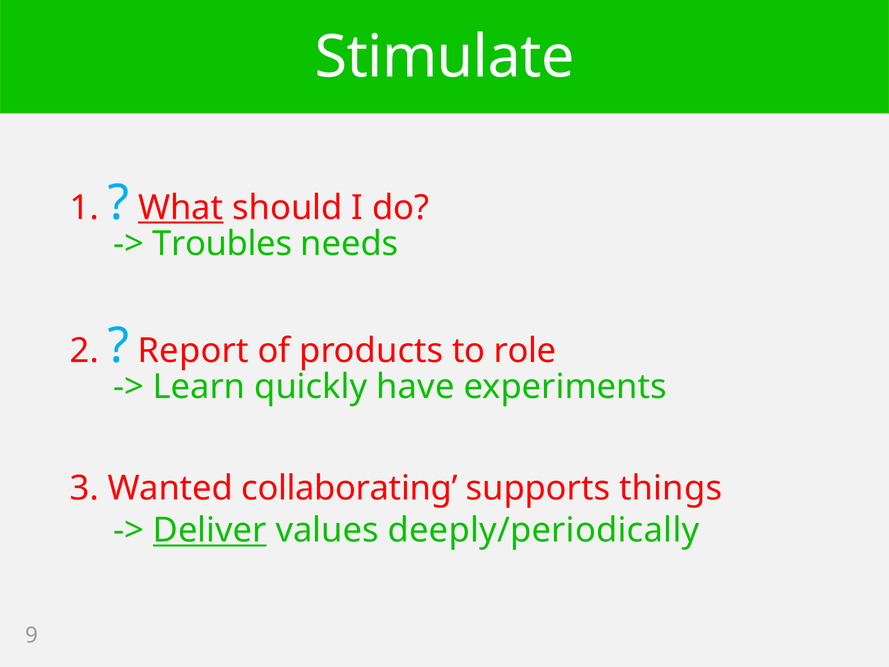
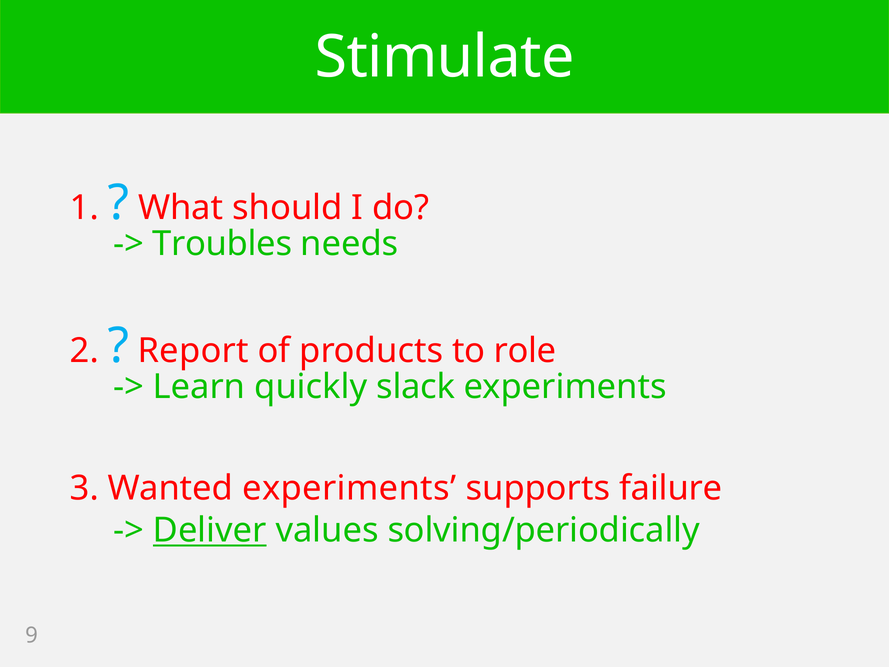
What underline: present -> none
have: have -> slack
Wanted collaborating: collaborating -> experiments
things: things -> failure
deeply/periodically: deeply/periodically -> solving/periodically
